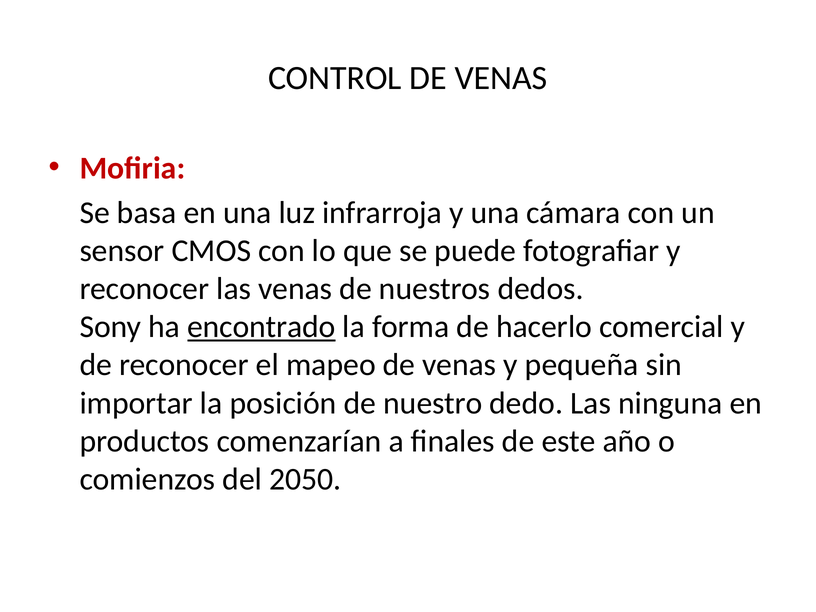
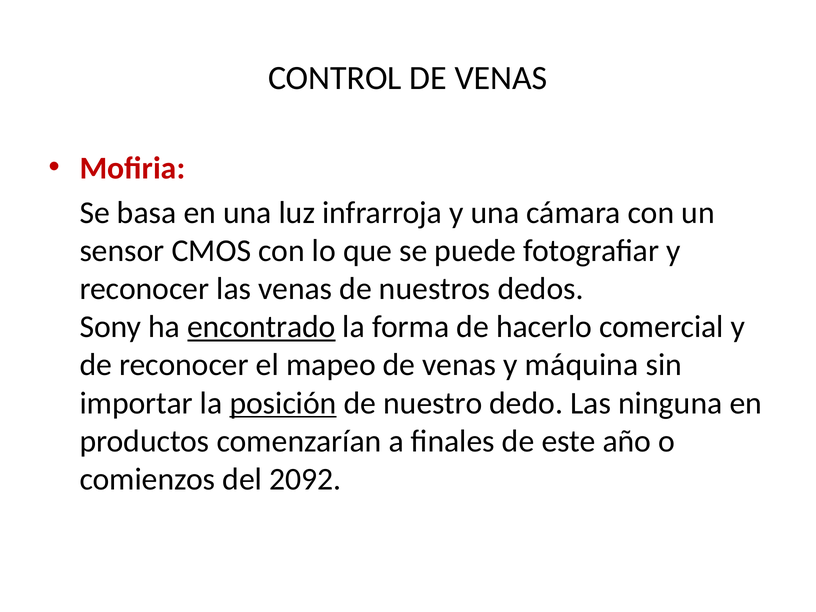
pequeña: pequeña -> máquina
posición underline: none -> present
2050: 2050 -> 2092
